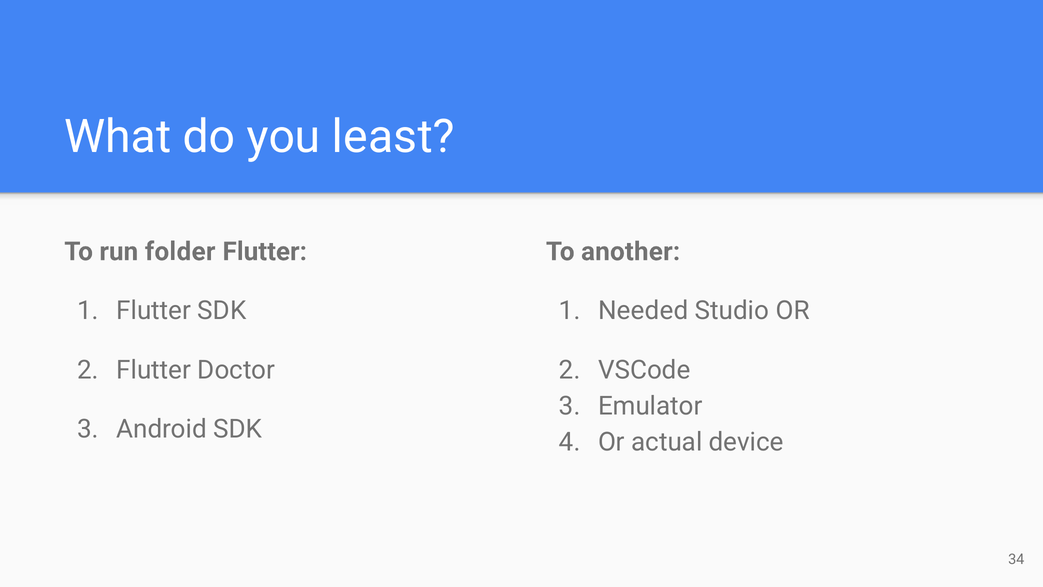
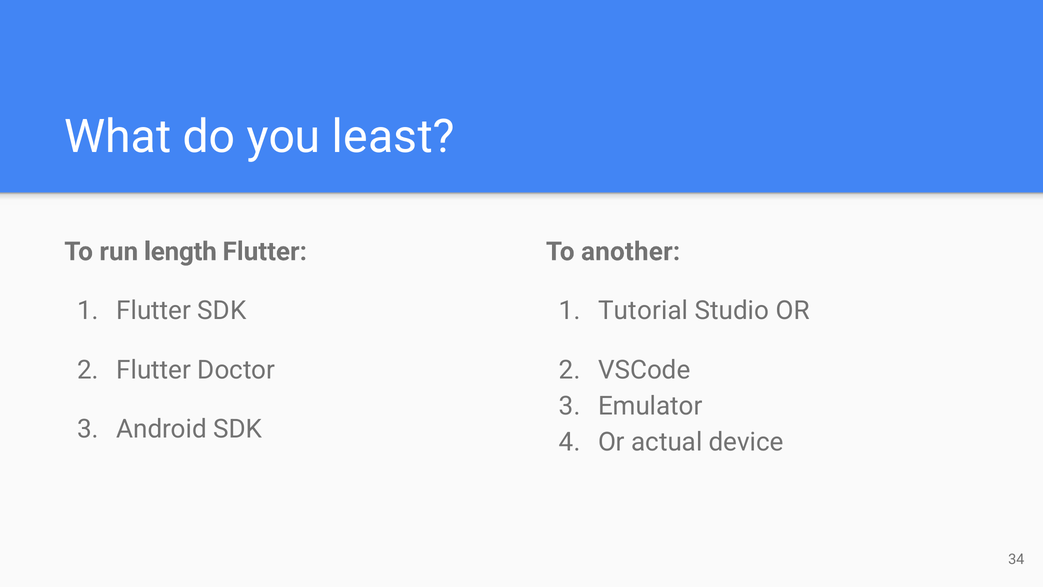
folder: folder -> length
Needed: Needed -> Tutorial
